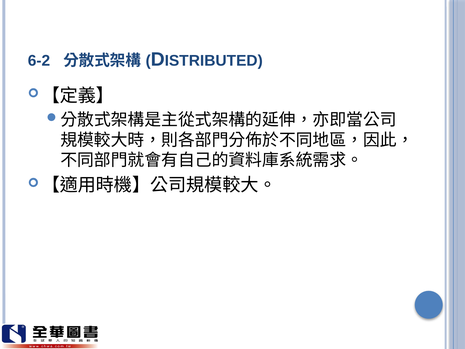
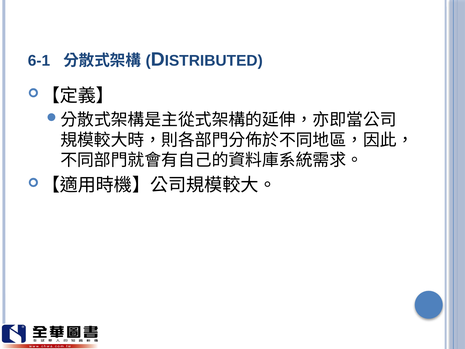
6-2: 6-2 -> 6-1
